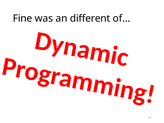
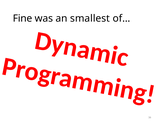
different: different -> smallest
